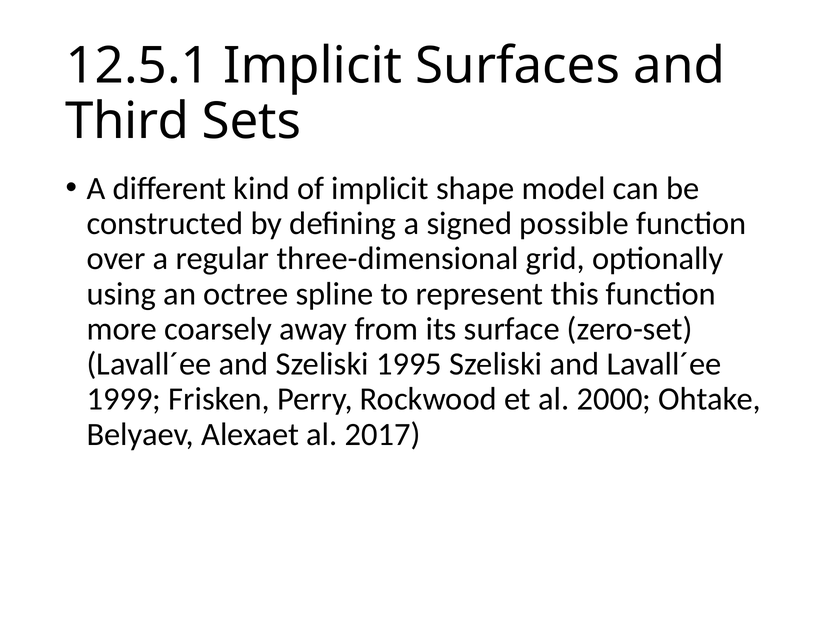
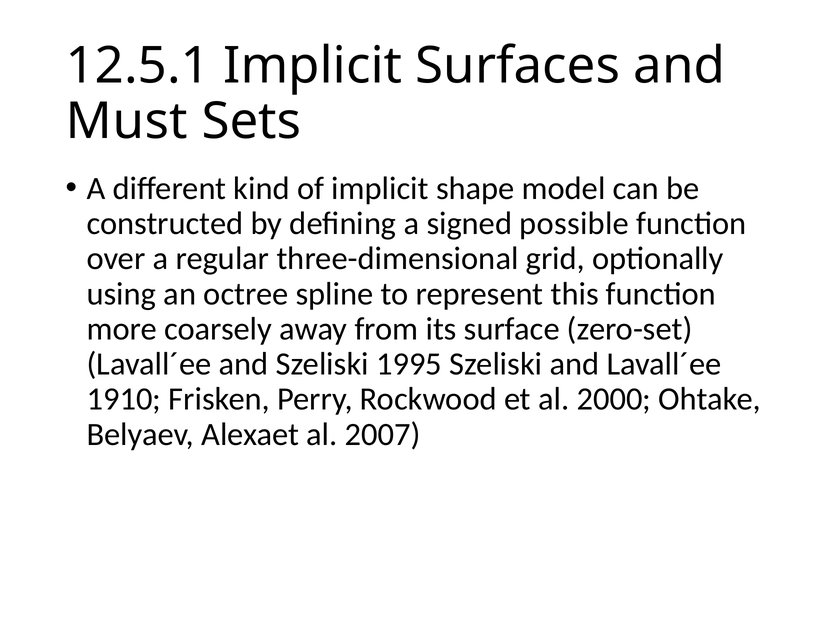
Third: Third -> Must
1999: 1999 -> 1910
2017: 2017 -> 2007
